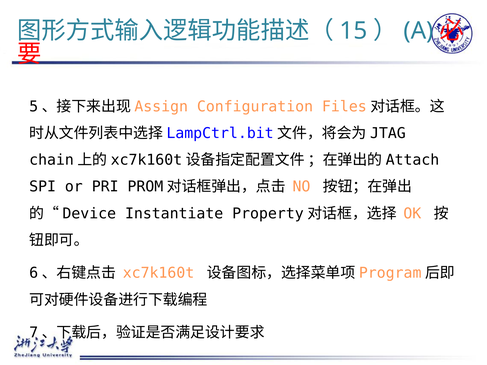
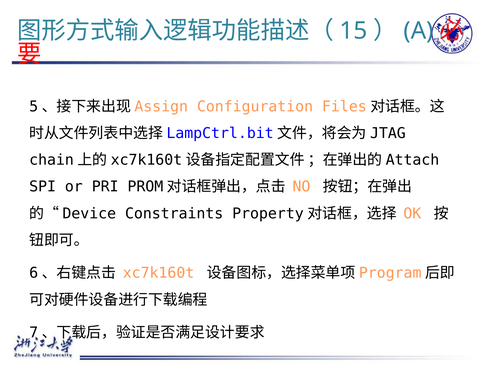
Instantiate: Instantiate -> Constraints
